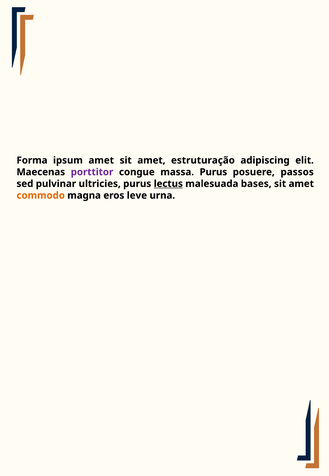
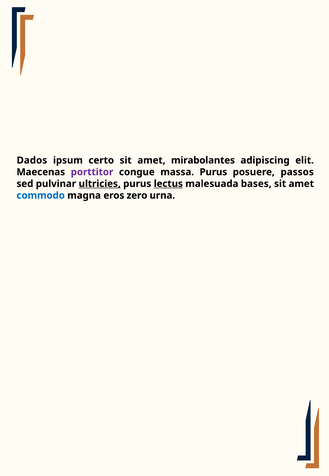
Forma: Forma -> Dados
ipsum amet: amet -> certo
estruturação: estruturação -> mirabolantes
ultricies underline: none -> present
commodo colour: orange -> blue
leve: leve -> zero
